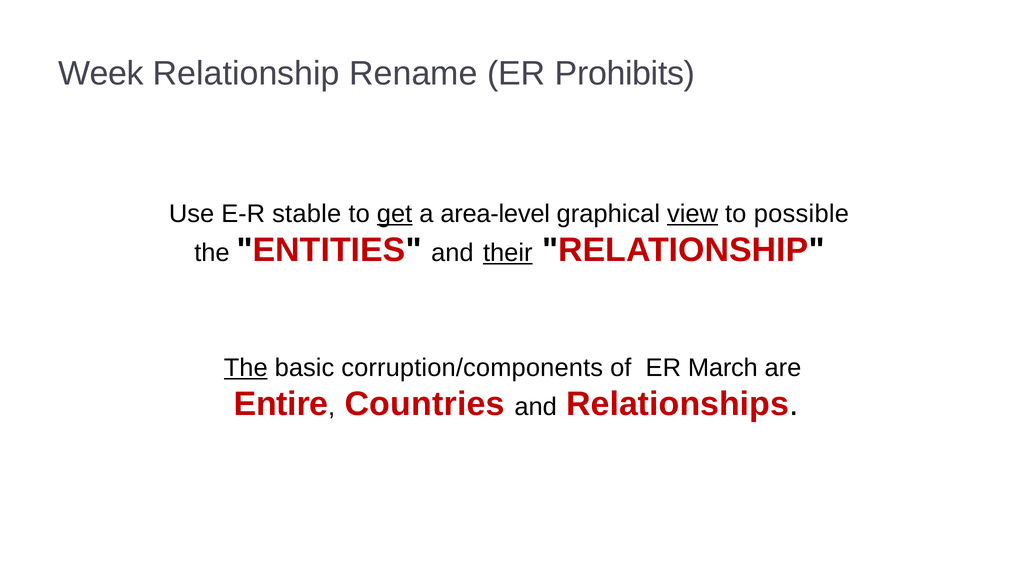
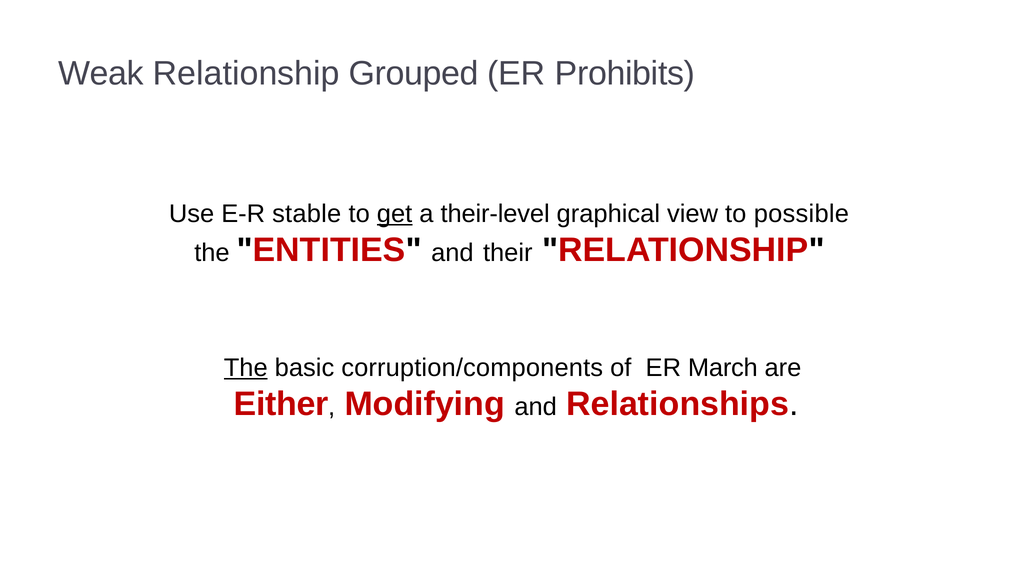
Week: Week -> Weak
Rename: Rename -> Grouped
area-level: area-level -> their-level
view underline: present -> none
their underline: present -> none
Entire: Entire -> Either
Countries: Countries -> Modifying
